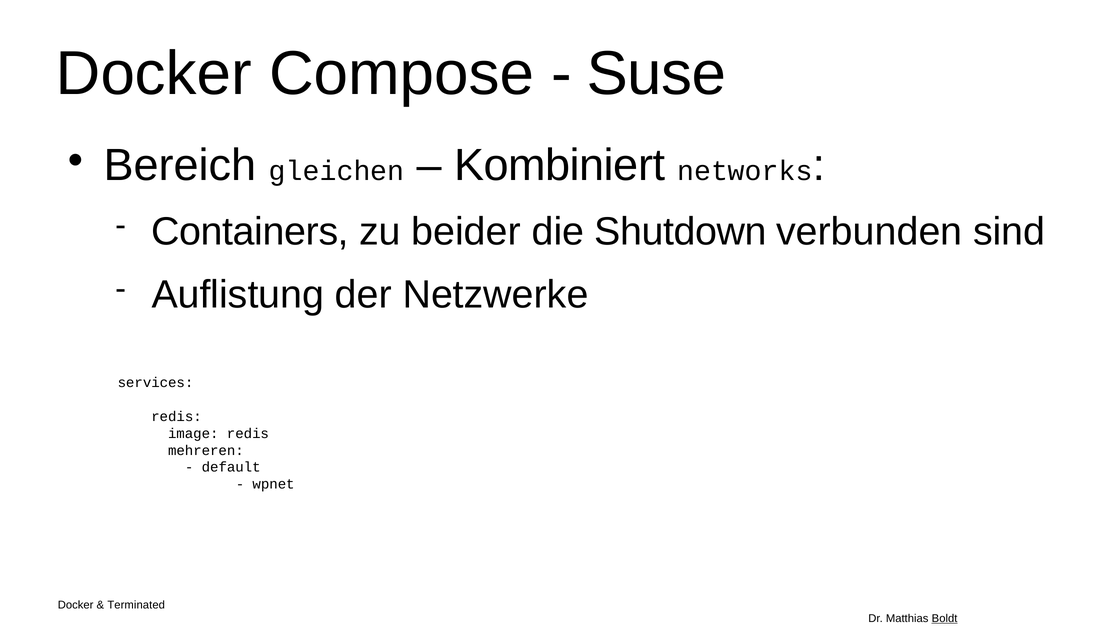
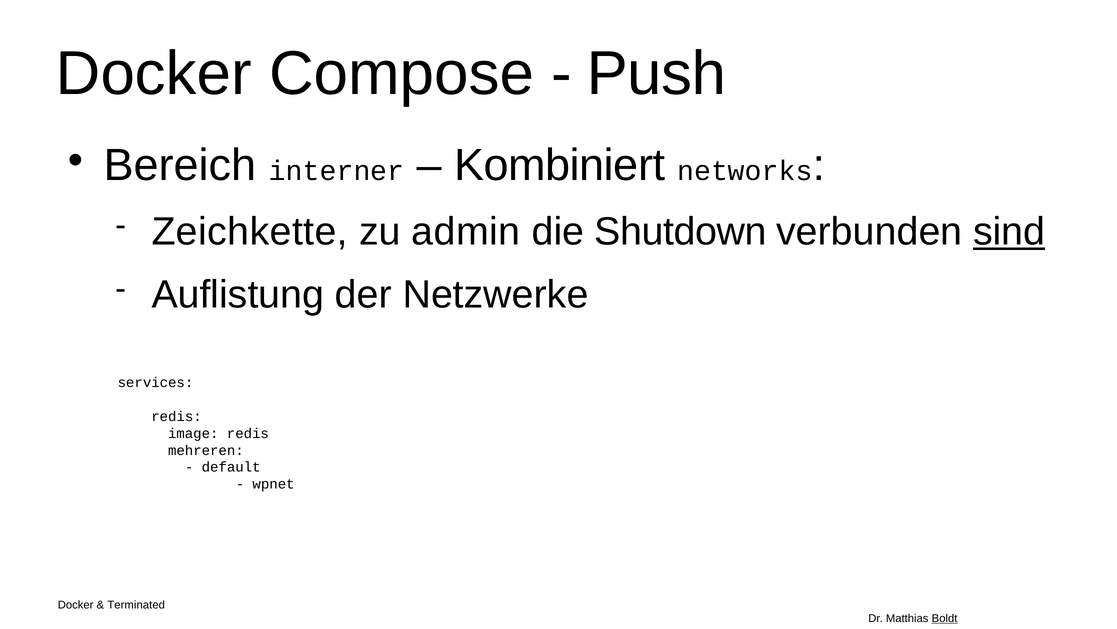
Suse: Suse -> Push
gleichen: gleichen -> interner
Containers: Containers -> Zeichkette
beider: beider -> admin
sind underline: none -> present
